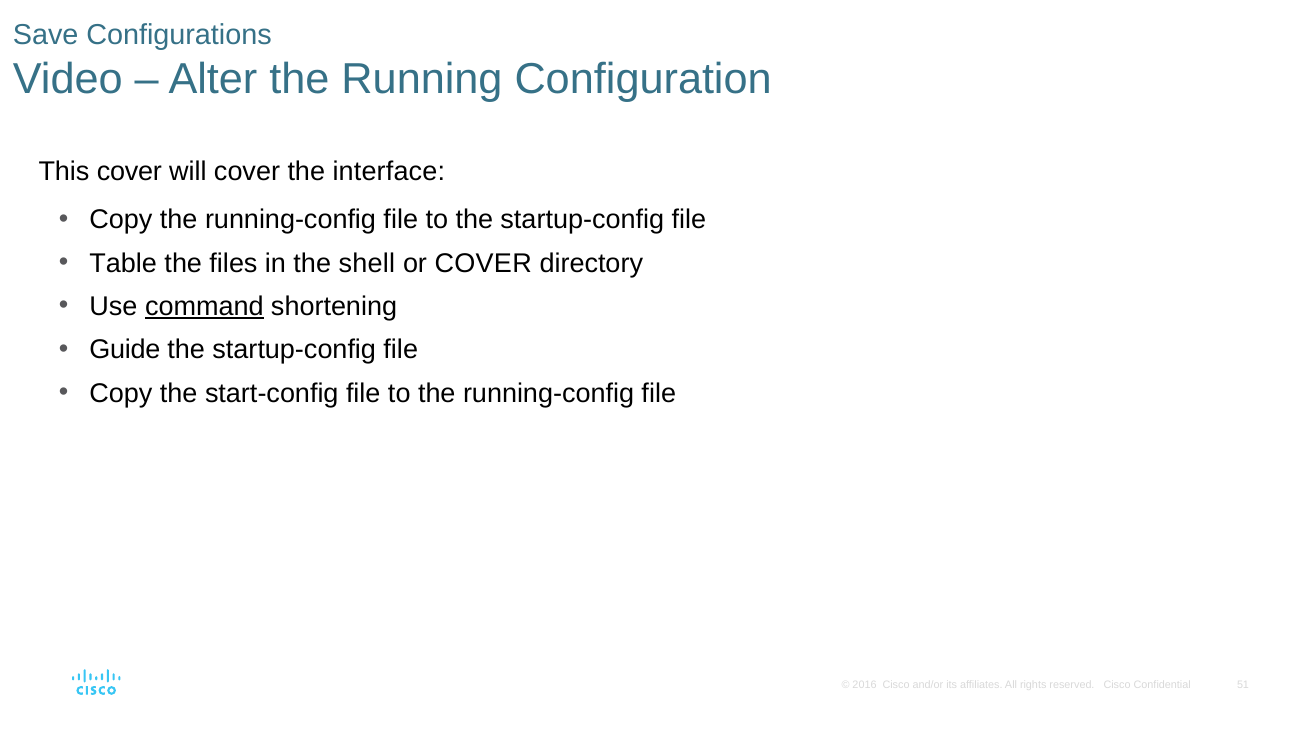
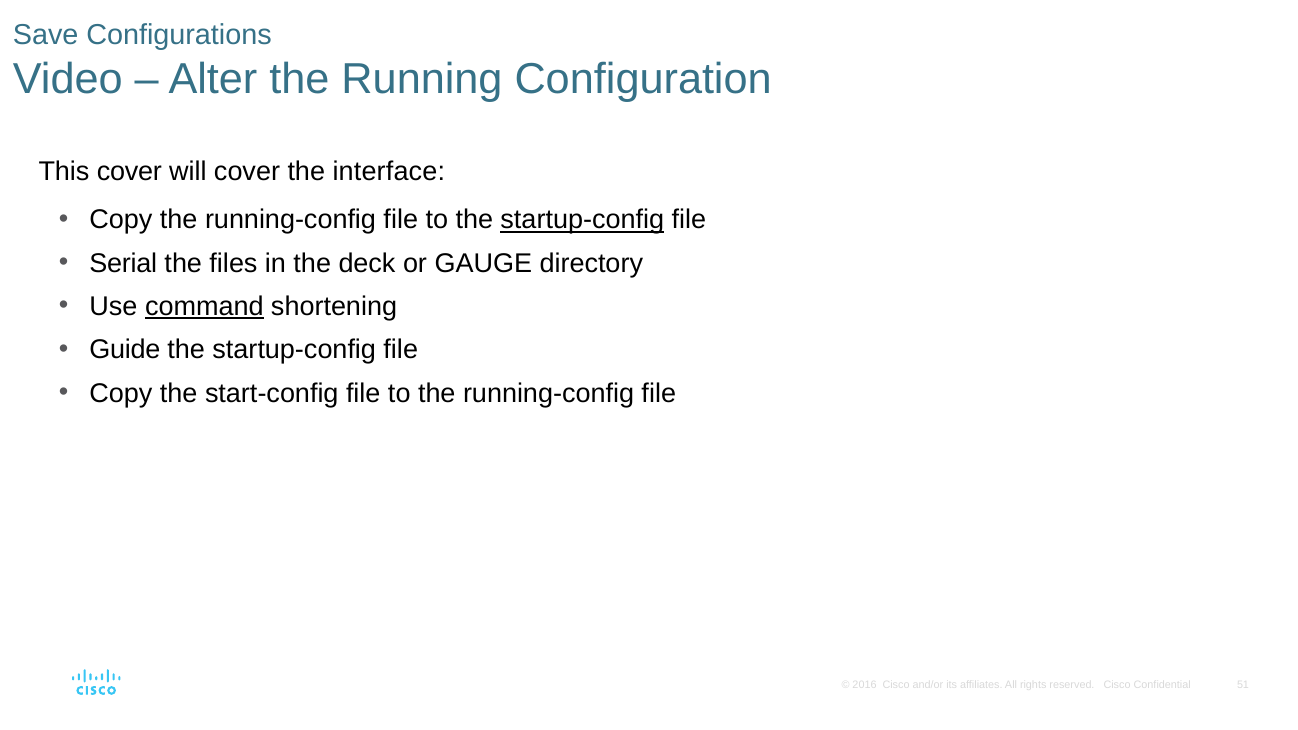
startup-config at (582, 220) underline: none -> present
Table: Table -> Serial
shell: shell -> deck
or COVER: COVER -> GAUGE
